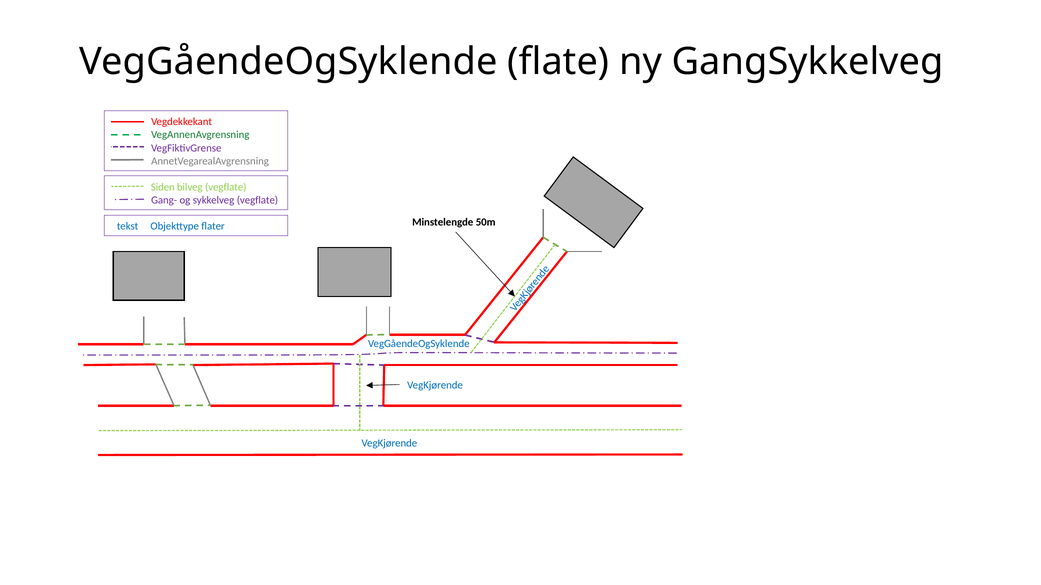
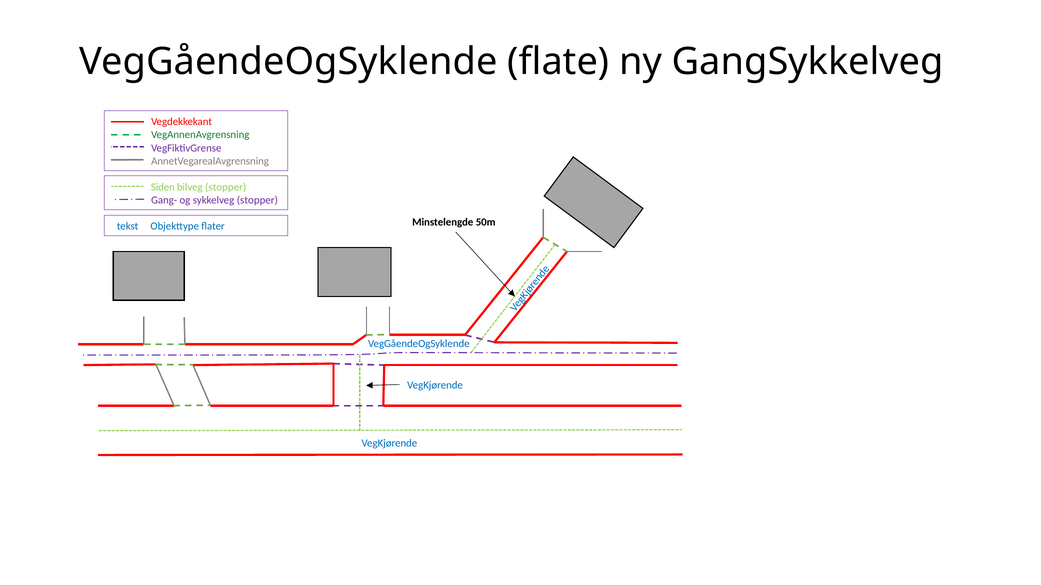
bilveg vegflate: vegflate -> stopper
sykkelveg vegflate: vegflate -> stopper
